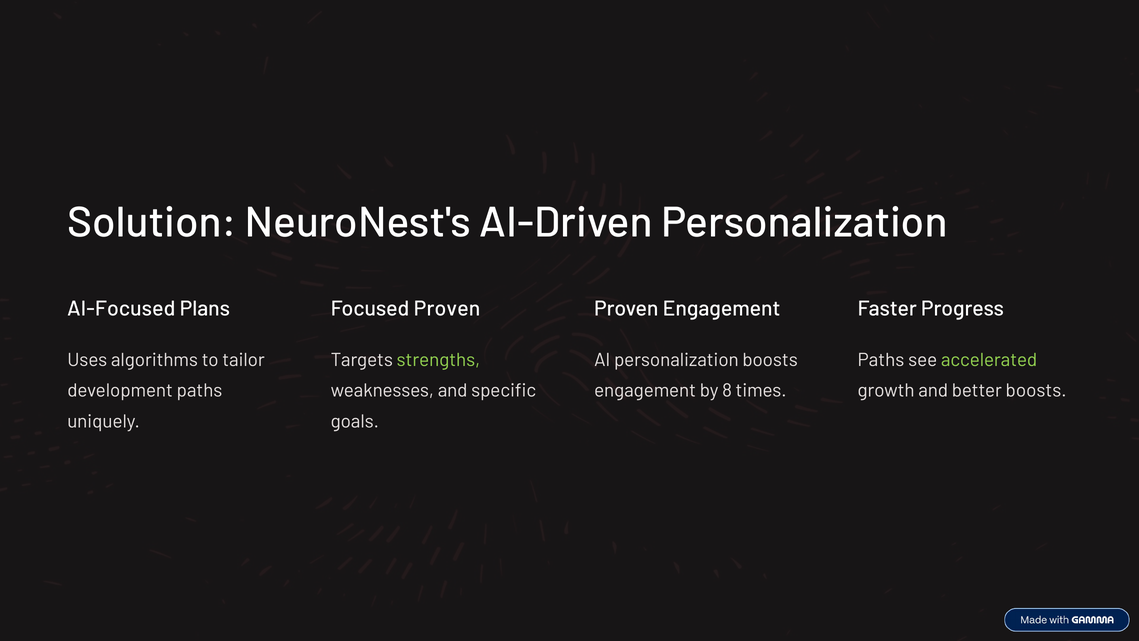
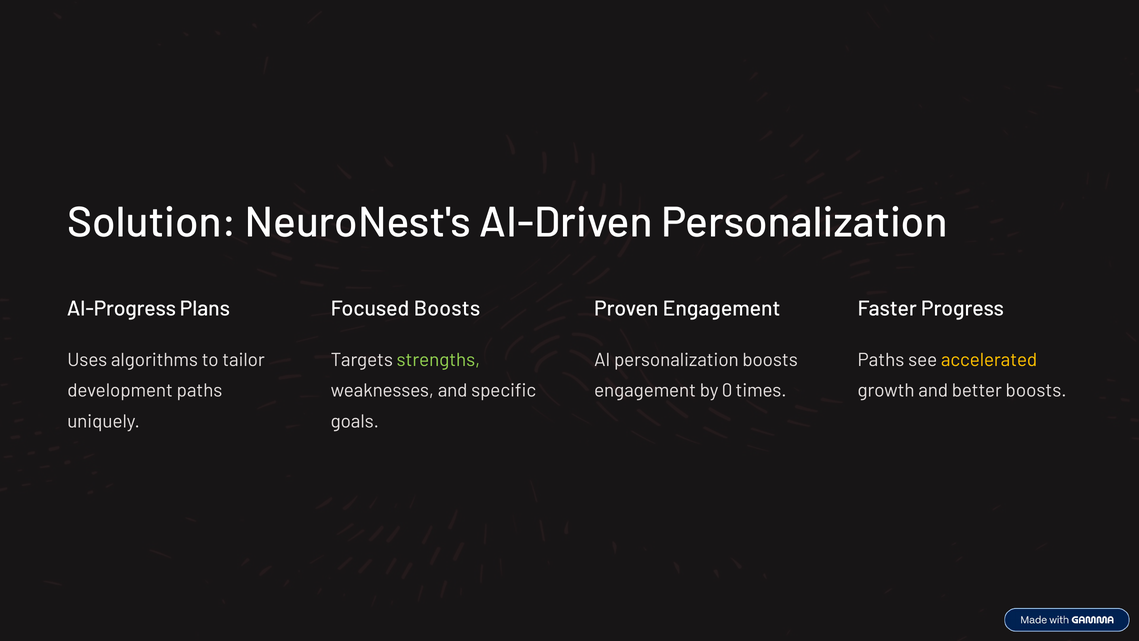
AI-Focused: AI-Focused -> AI-Progress
Focused Proven: Proven -> Boosts
accelerated colour: light green -> yellow
8: 8 -> 0
